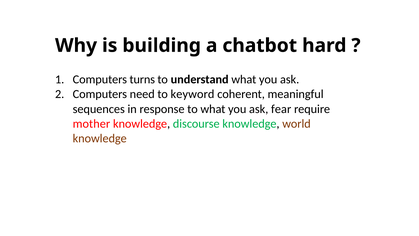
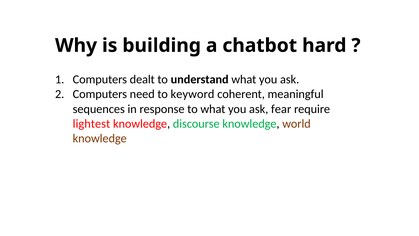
turns: turns -> dealt
mother: mother -> lightest
